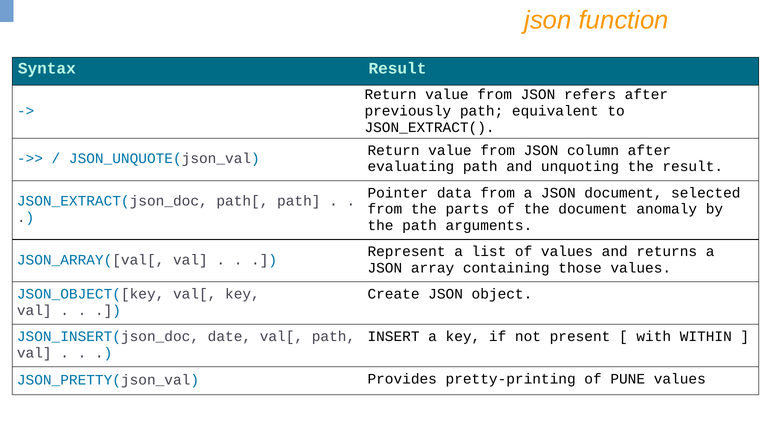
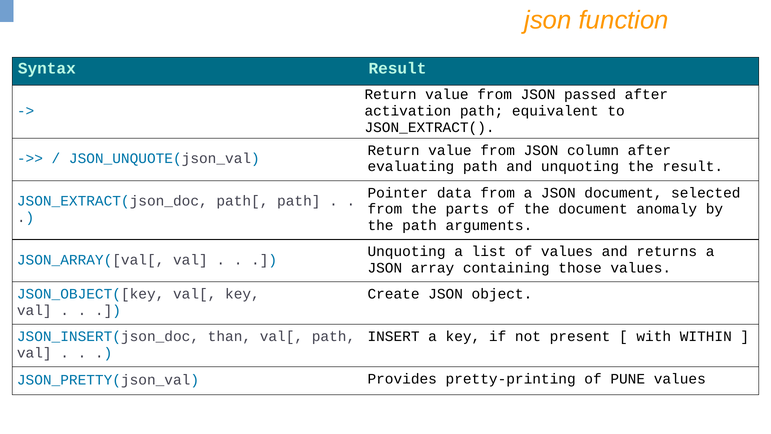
refers: refers -> passed
previously: previously -> activation
Represent at (407, 251): Represent -> Unquoting
date: date -> than
